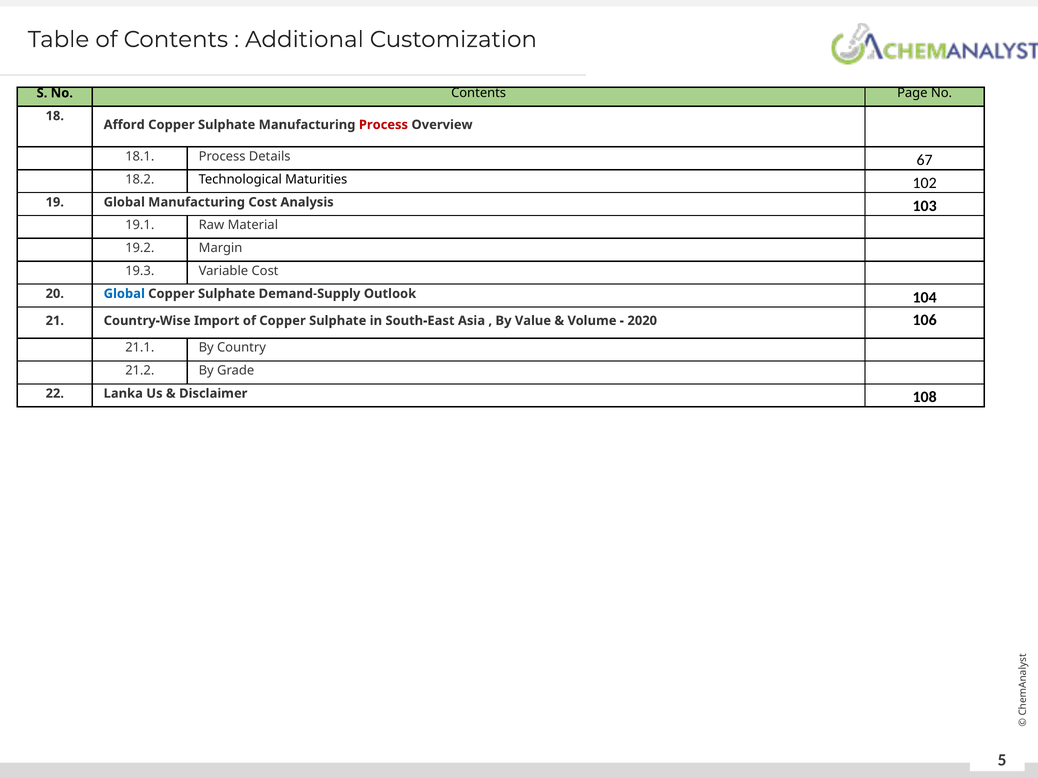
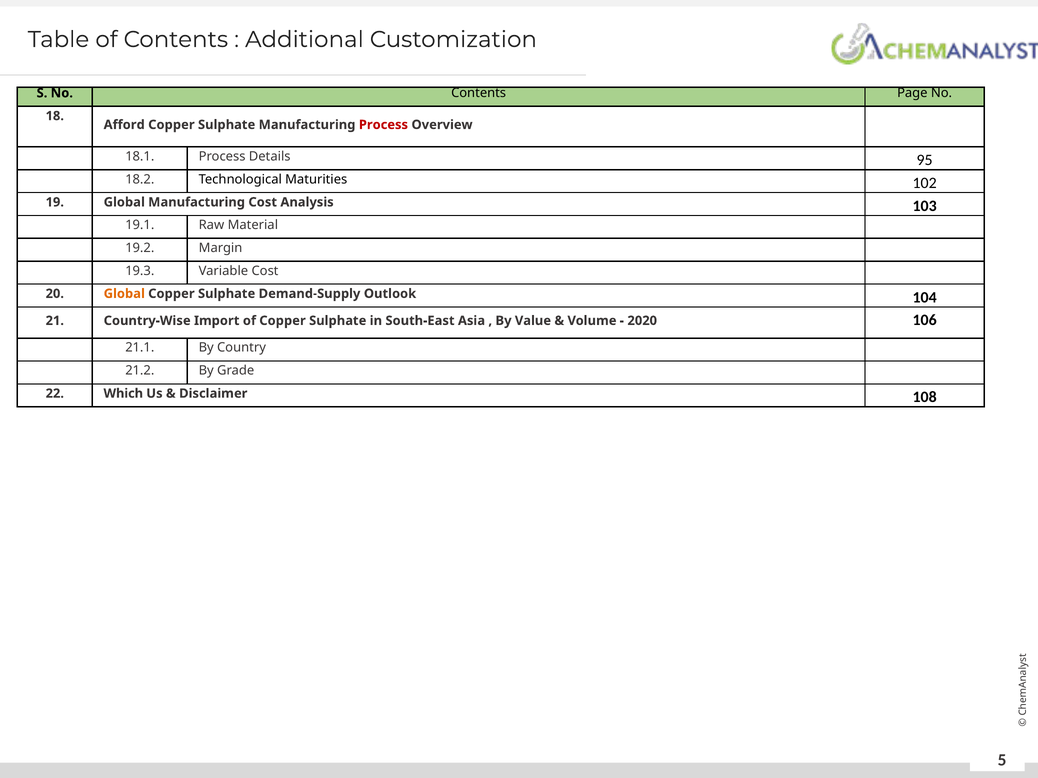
67: 67 -> 95
Global at (124, 294) colour: blue -> orange
Lanka: Lanka -> Which
